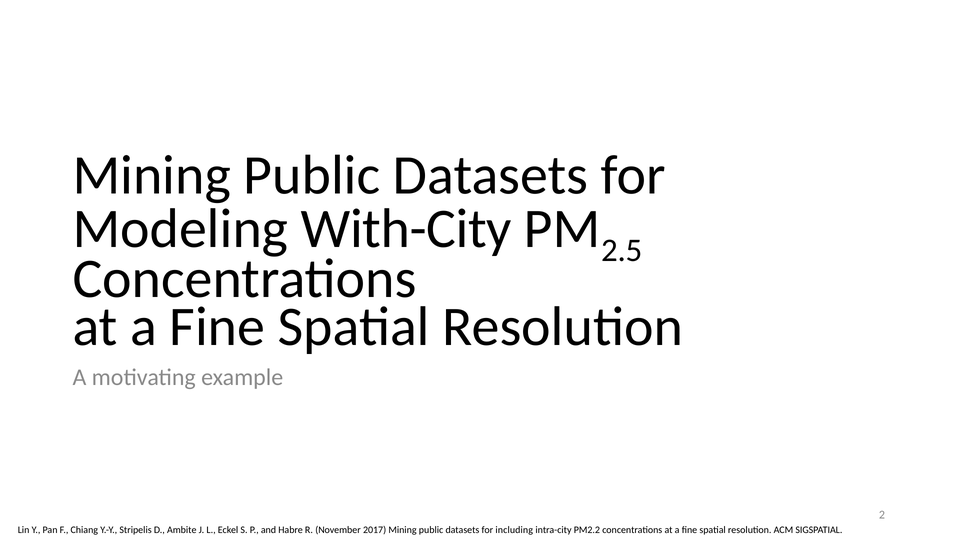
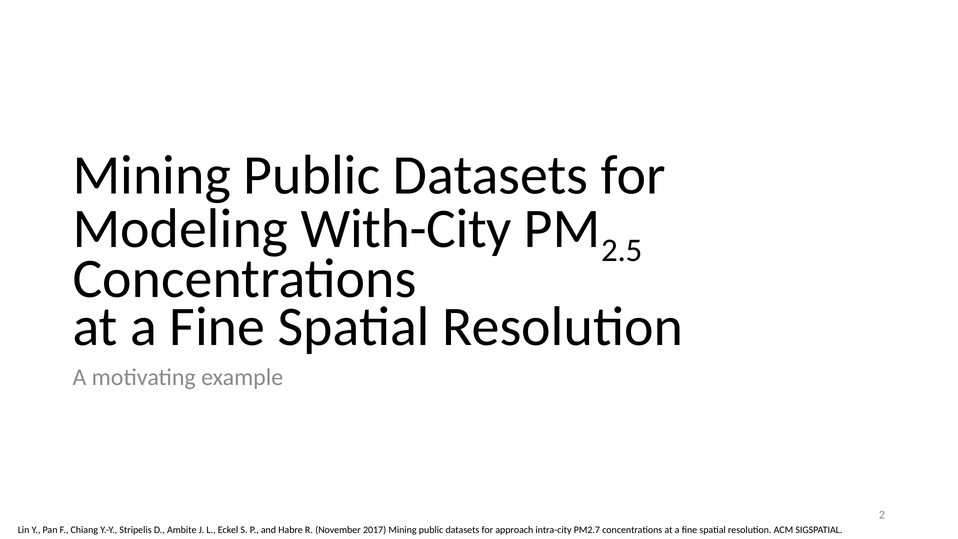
including: including -> approach
PM2.2: PM2.2 -> PM2.7
